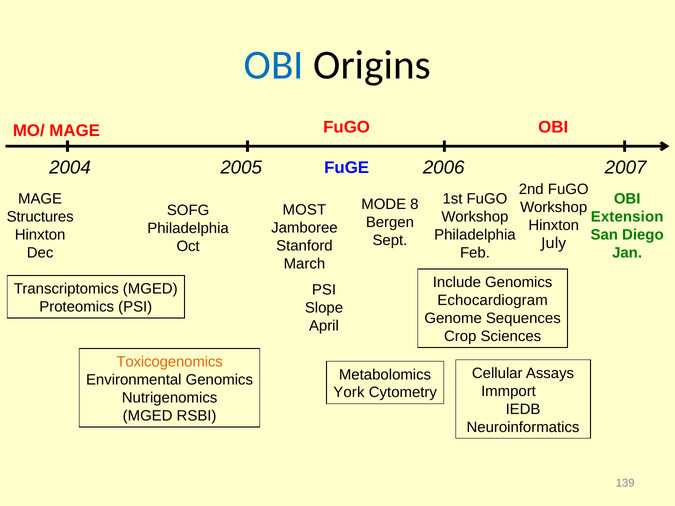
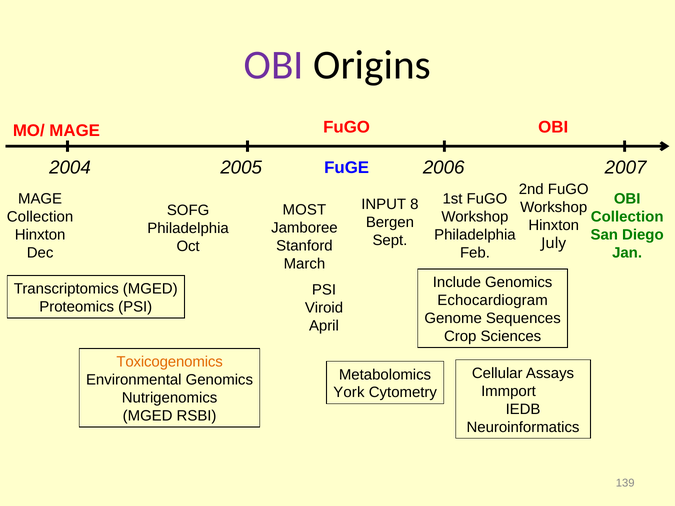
OBI at (274, 65) colour: blue -> purple
MODE: MODE -> INPUT
Extension at (627, 217): Extension -> Collection
Structures at (40, 217): Structures -> Collection
Slope: Slope -> Viroid
